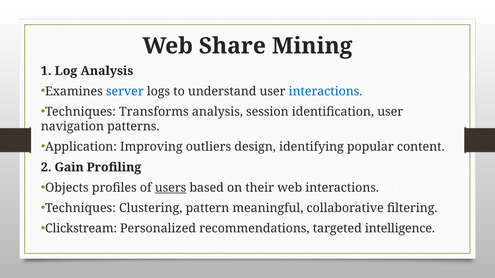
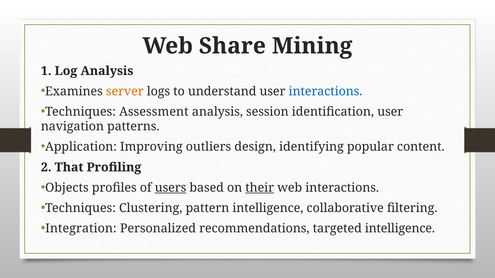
server colour: blue -> orange
Transforms: Transforms -> Assessment
Gain: Gain -> That
their underline: none -> present
pattern meaningful: meaningful -> intelligence
Clickstream: Clickstream -> Integration
